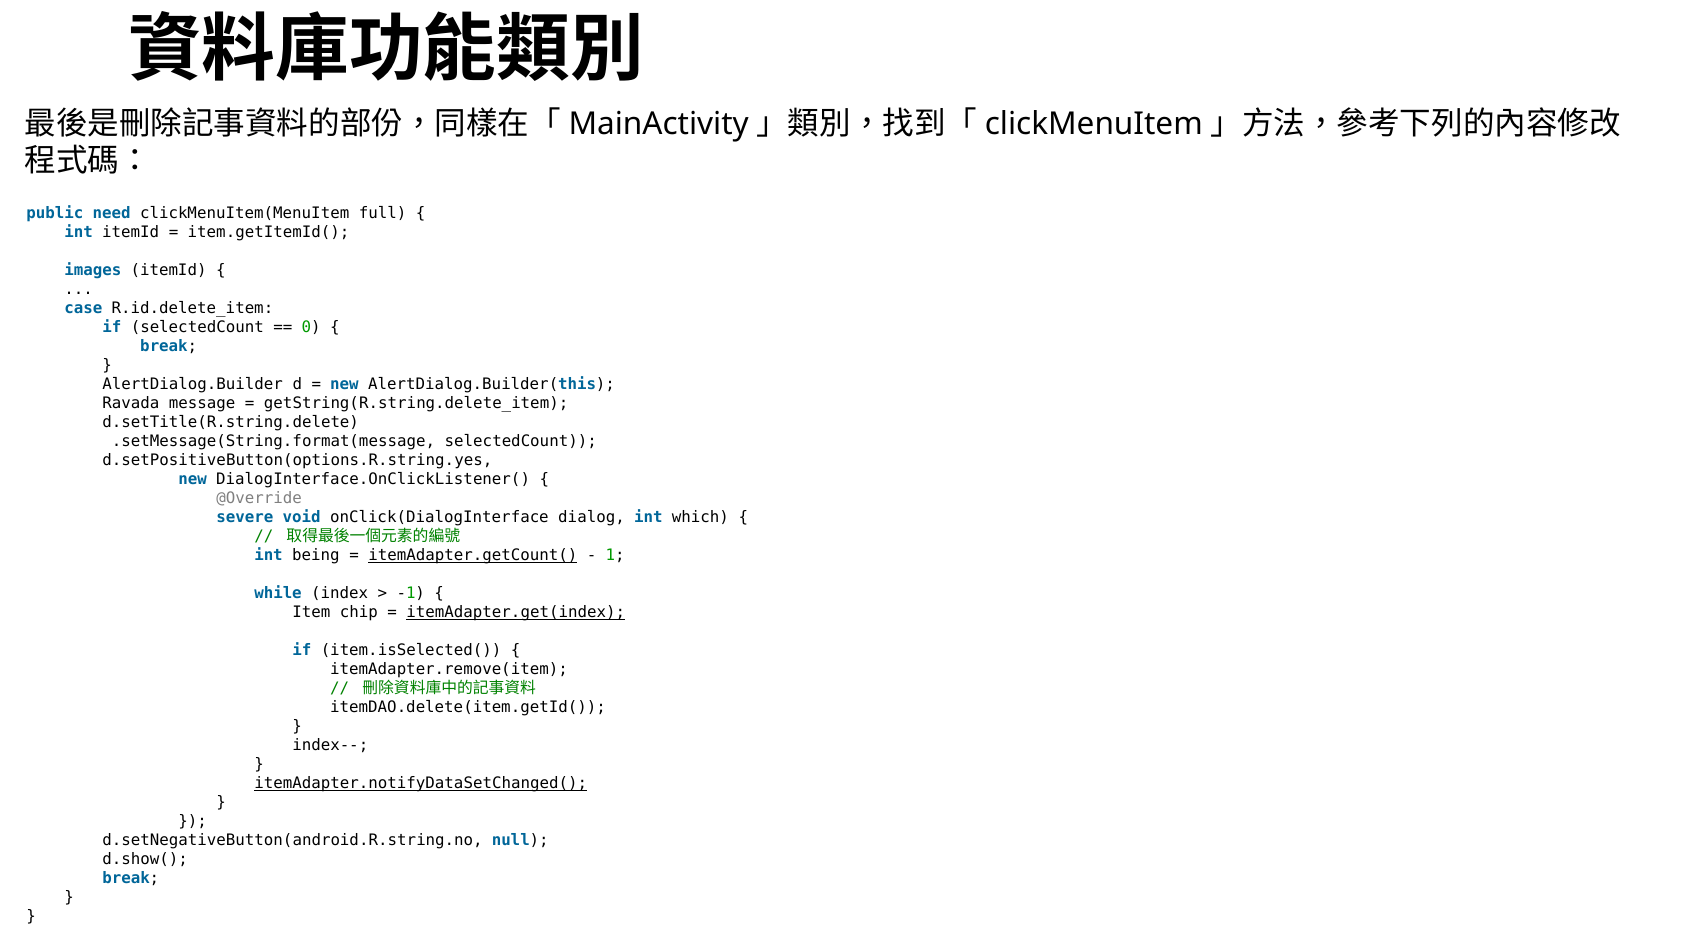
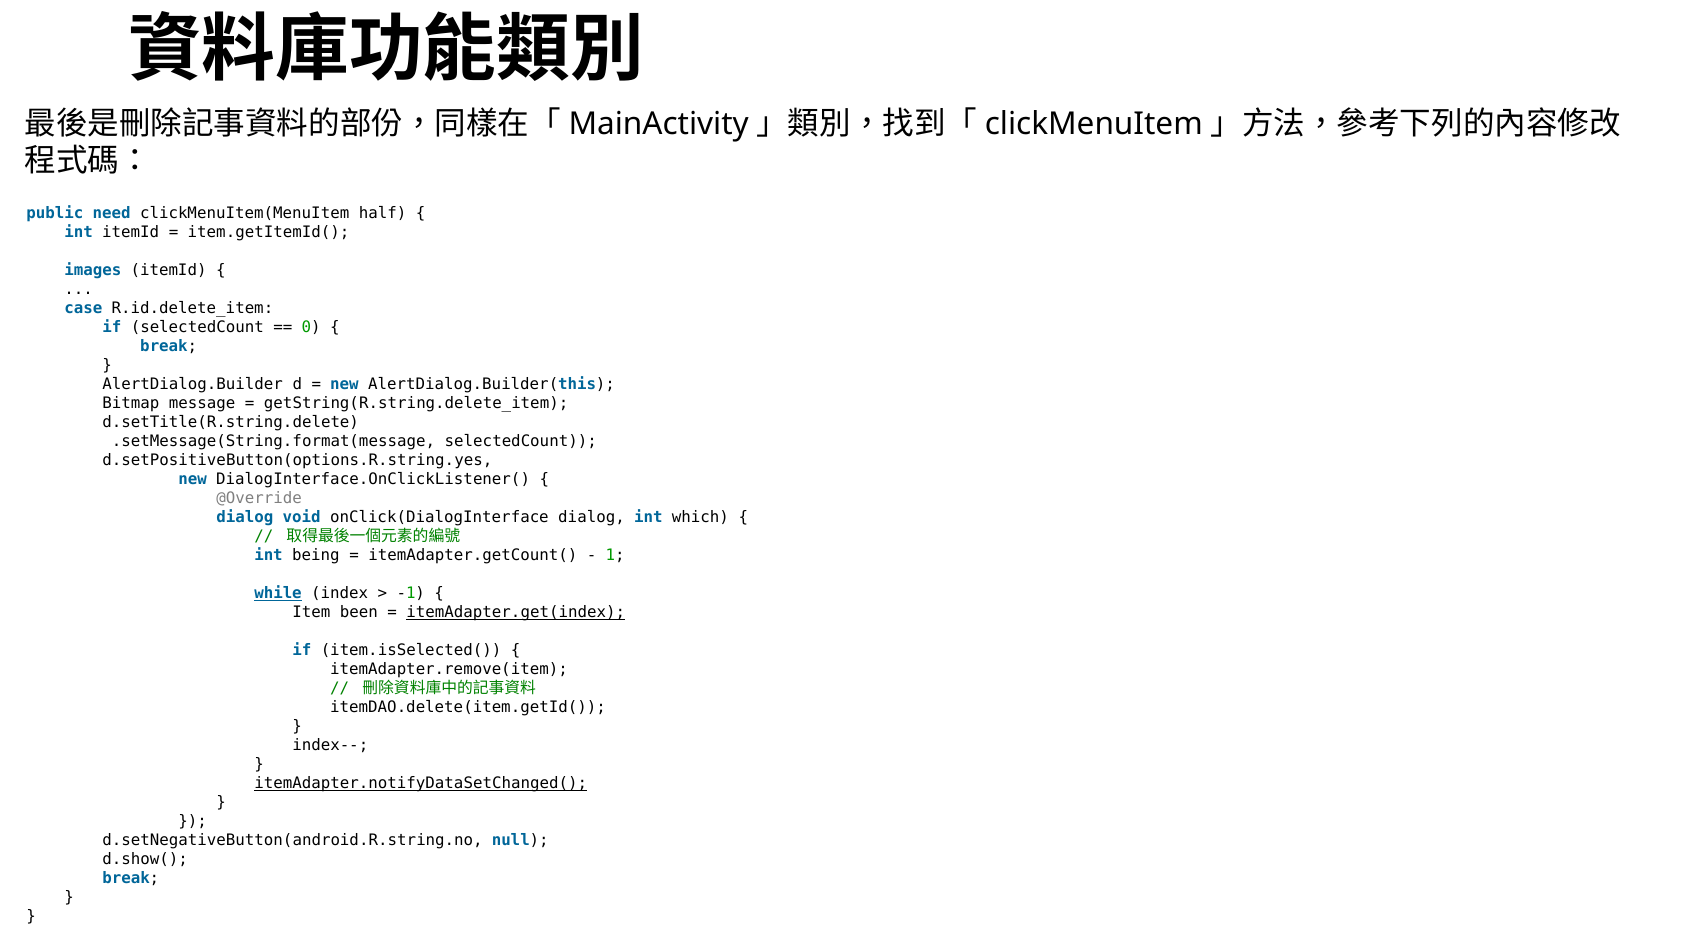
full: full -> half
Ravada: Ravada -> Bitmap
severe at (245, 517): severe -> dialog
itemAdapter.getCount( underline: present -> none
while underline: none -> present
chip: chip -> been
